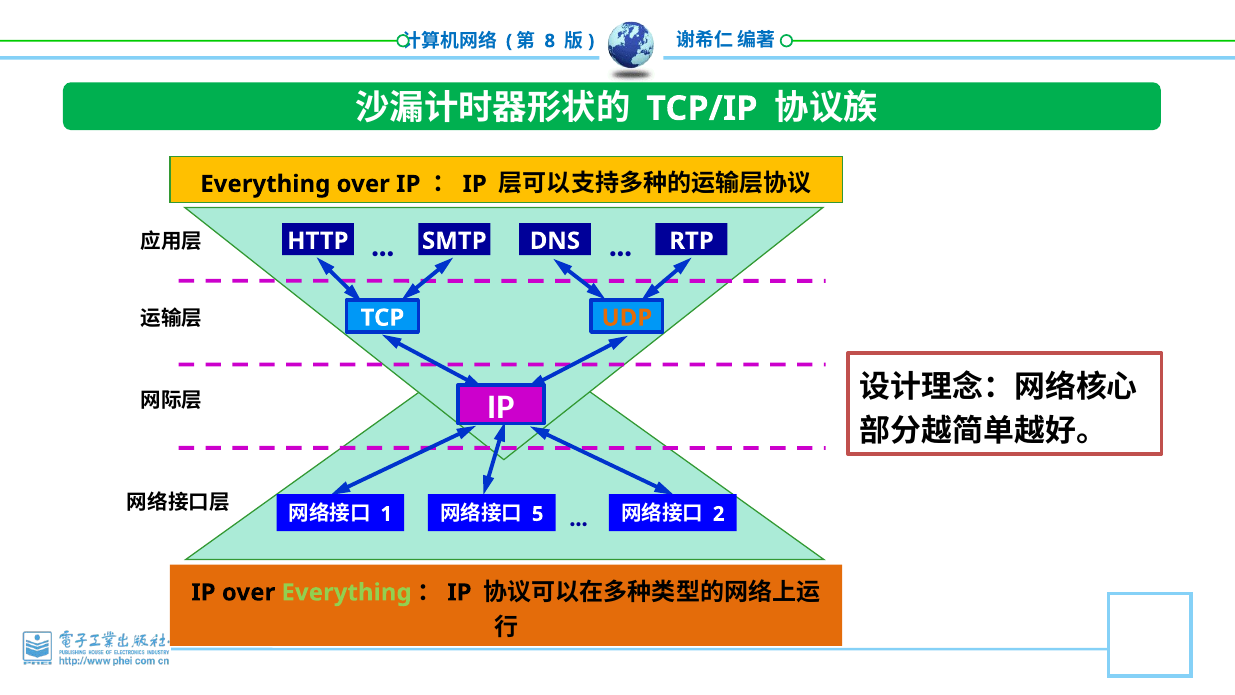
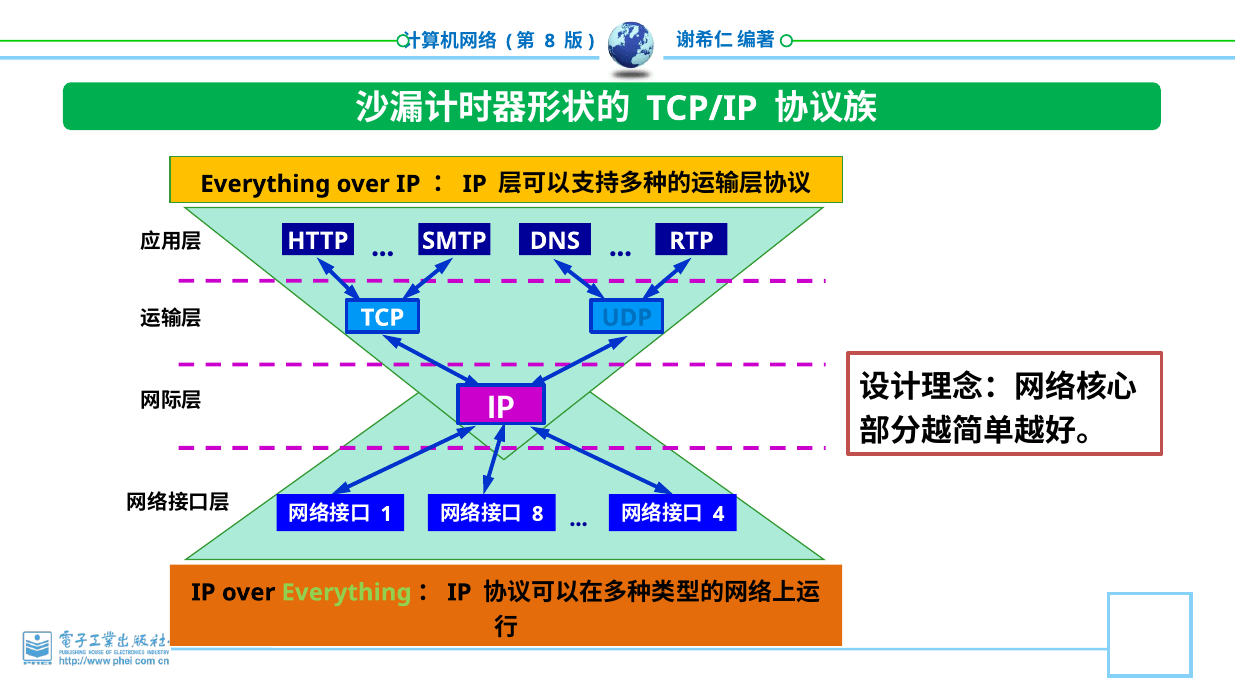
UDP colour: orange -> blue
5 at (538, 514): 5 -> 8
2: 2 -> 4
